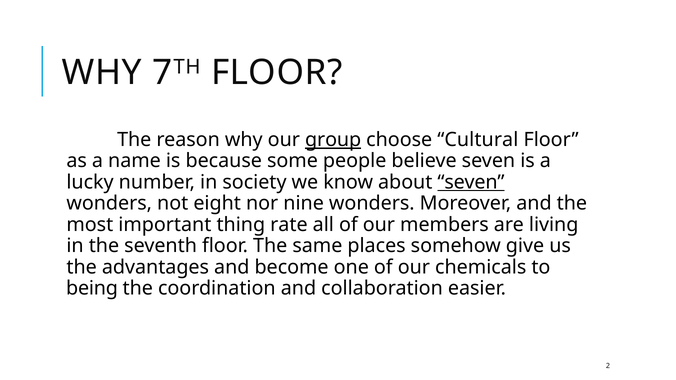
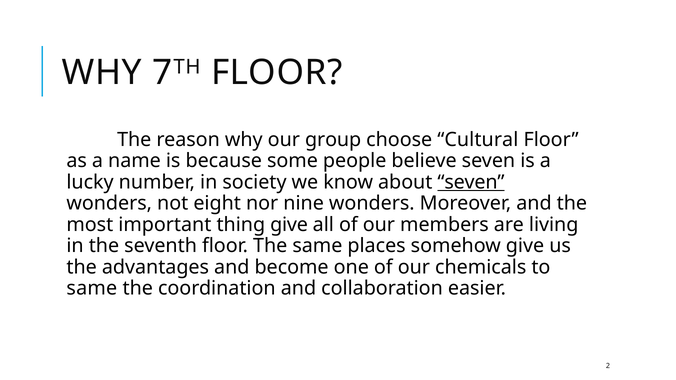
group underline: present -> none
thing rate: rate -> give
being at (92, 289): being -> same
